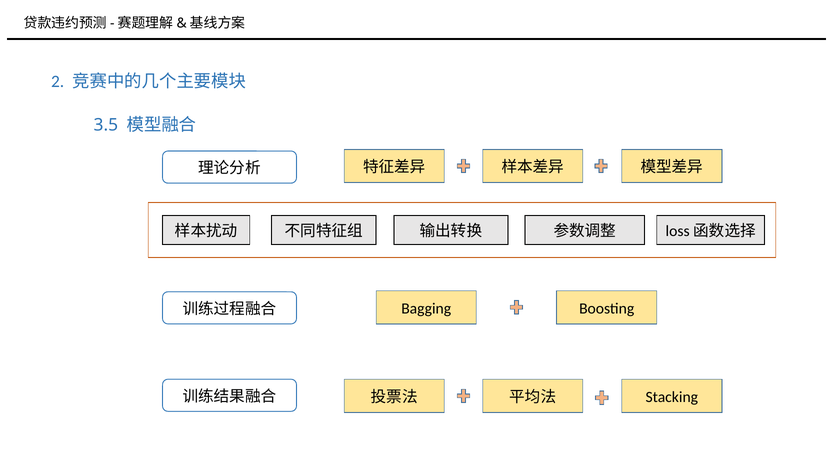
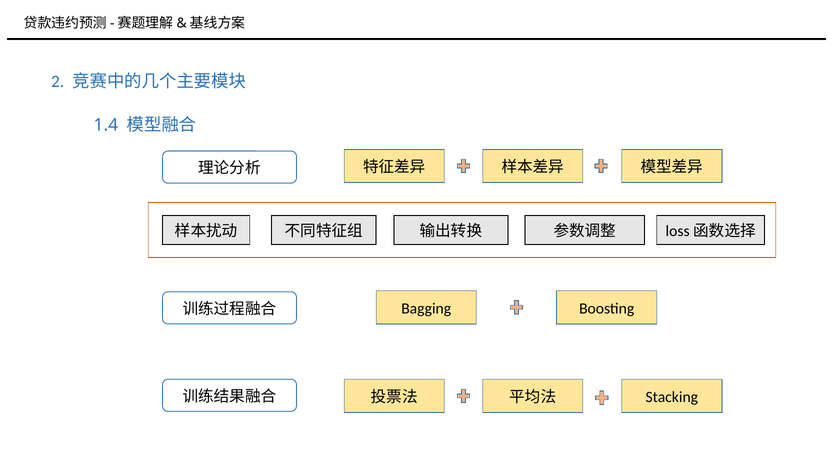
3.5: 3.5 -> 1.4
